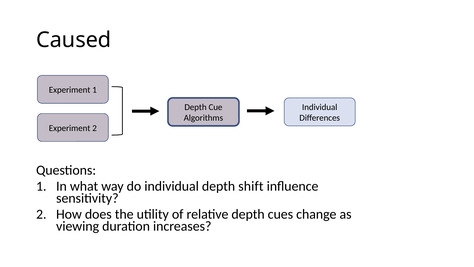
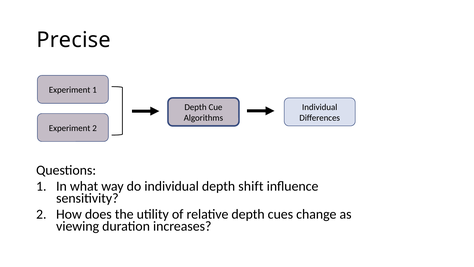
Caused: Caused -> Precise
